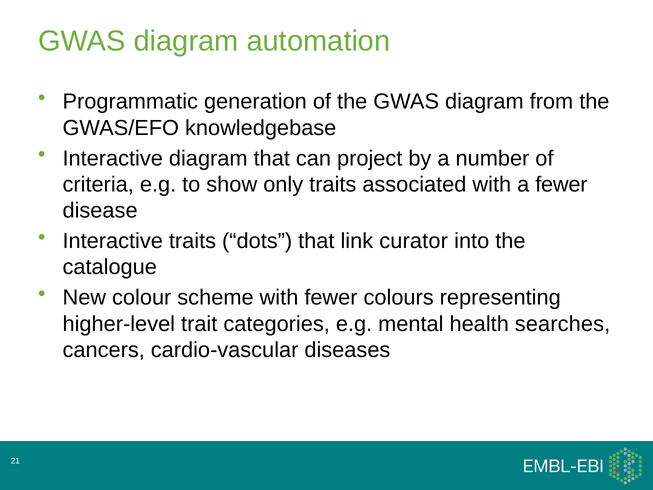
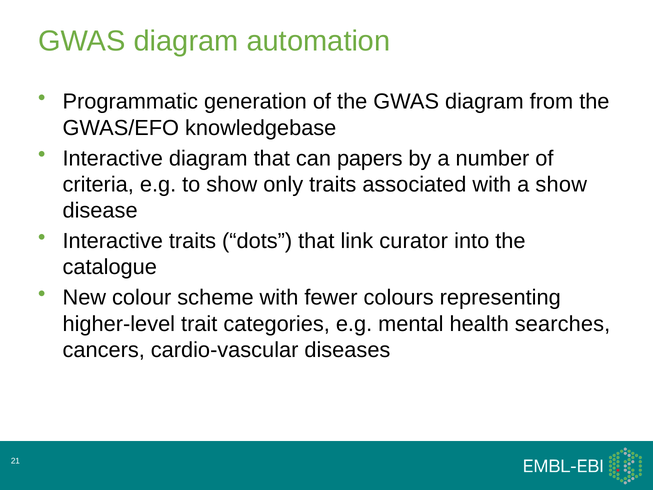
project: project -> papers
a fewer: fewer -> show
